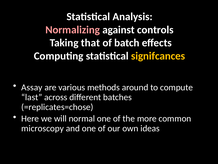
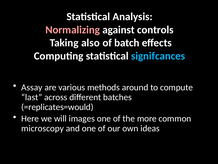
that: that -> also
signifcances colour: yellow -> light blue
=replicates=chose: =replicates=chose -> =replicates=would
normal: normal -> images
